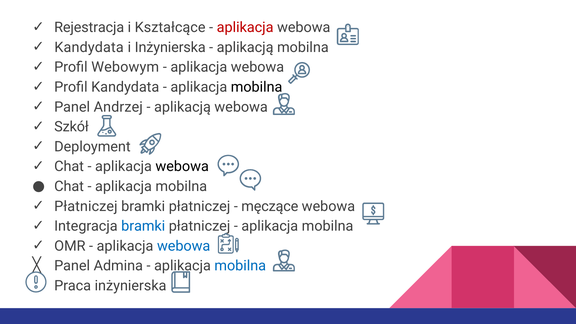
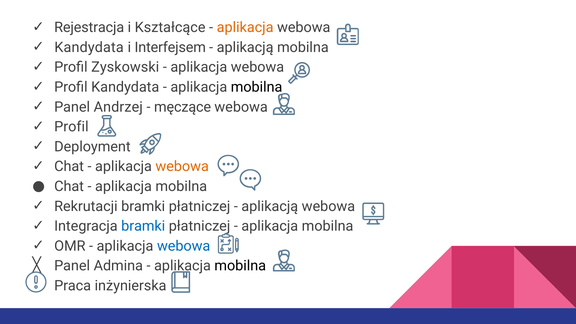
aplikacja at (245, 28) colour: red -> orange
i Inżynierska: Inżynierska -> Interfejsem
Webowym: Webowym -> Zyskowski
aplikacją at (183, 107): aplikacją -> męczące
Szkół at (71, 127): Szkół -> Profil
webowa at (182, 167) colour: black -> orange
Płatniczej at (86, 206): Płatniczej -> Rekrutacji
męczące at (270, 206): męczące -> aplikacją
mobilna at (240, 266) colour: blue -> black
